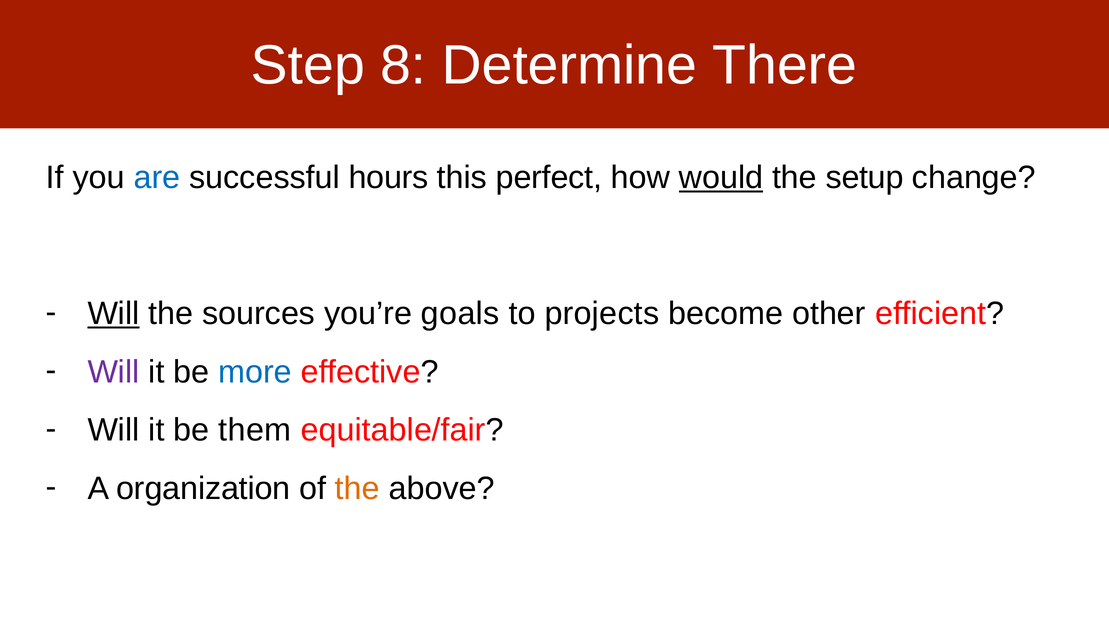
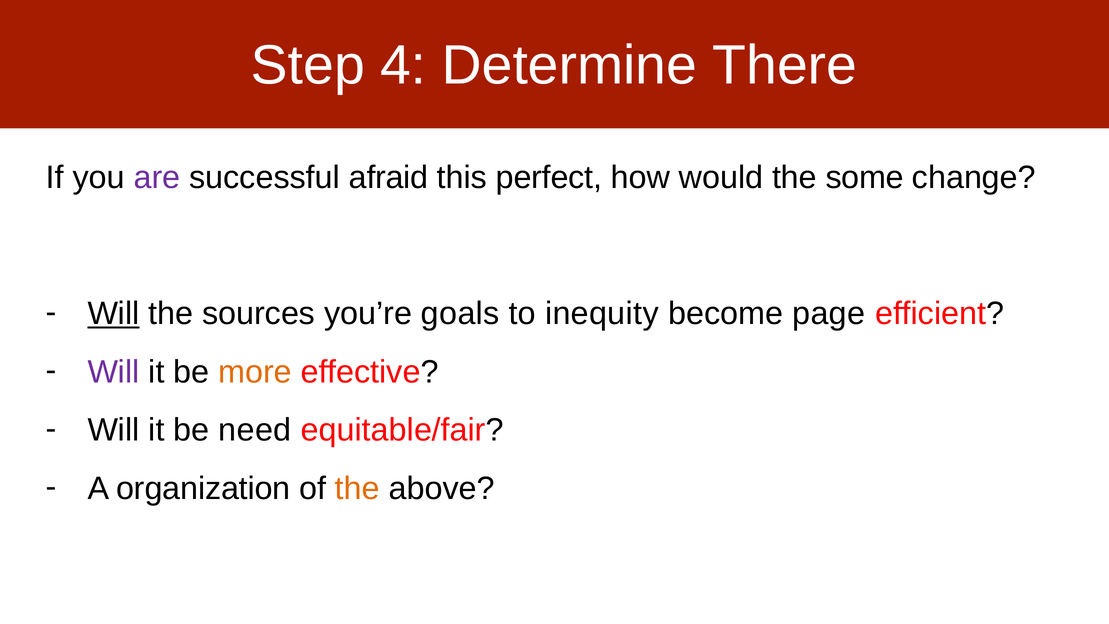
8: 8 -> 4
are colour: blue -> purple
hours: hours -> afraid
would underline: present -> none
setup: setup -> some
projects: projects -> inequity
other: other -> page
more colour: blue -> orange
them: them -> need
